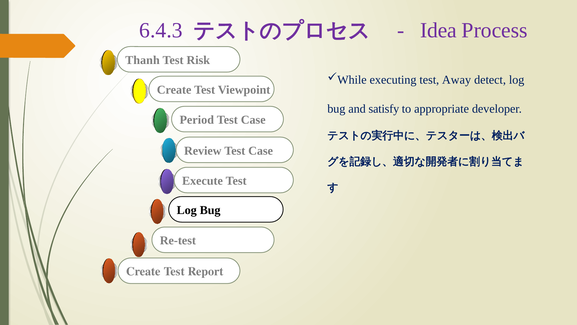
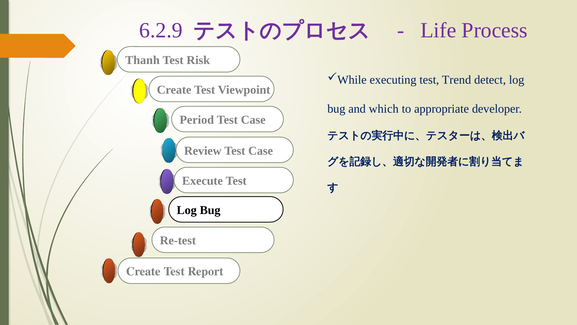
6.4.3: 6.4.3 -> 6.2.9
Idea: Idea -> Life
Away: Away -> Trend
satisfy: satisfy -> which
